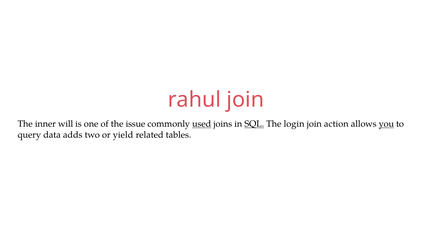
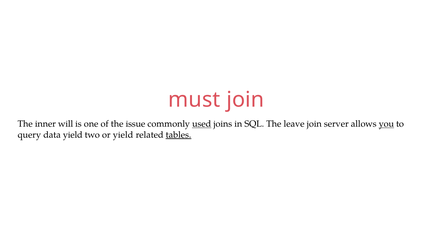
rahul: rahul -> must
SQL underline: present -> none
login: login -> leave
action: action -> server
data adds: adds -> yield
tables underline: none -> present
